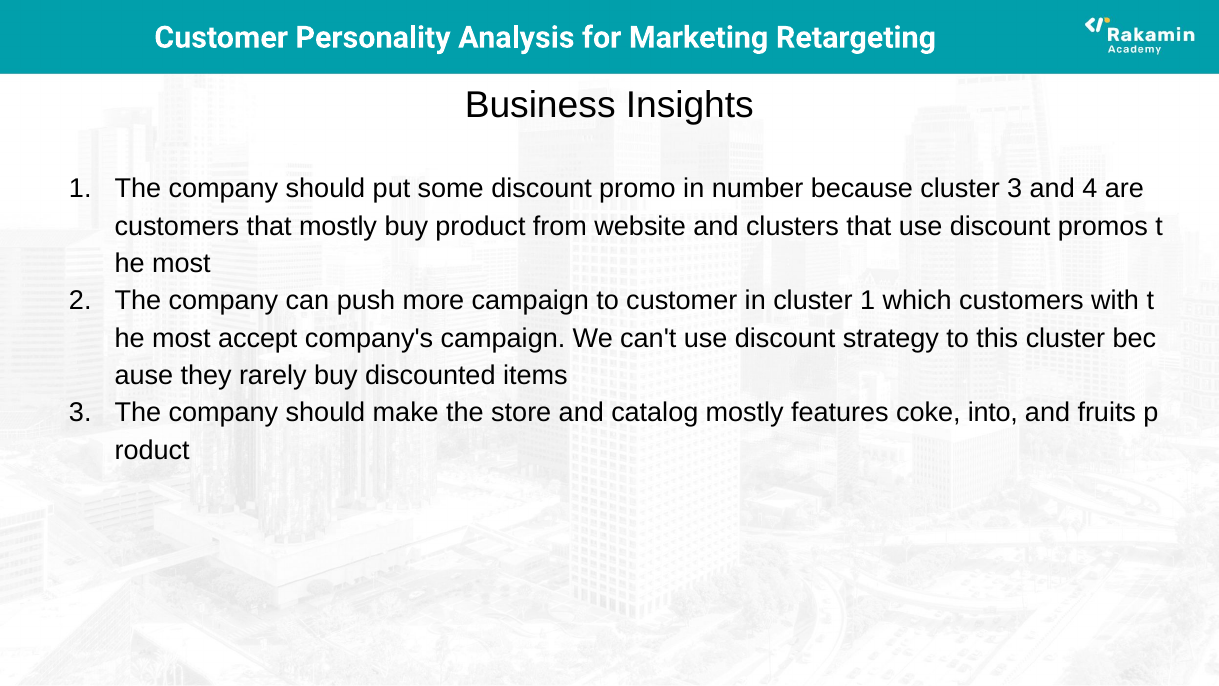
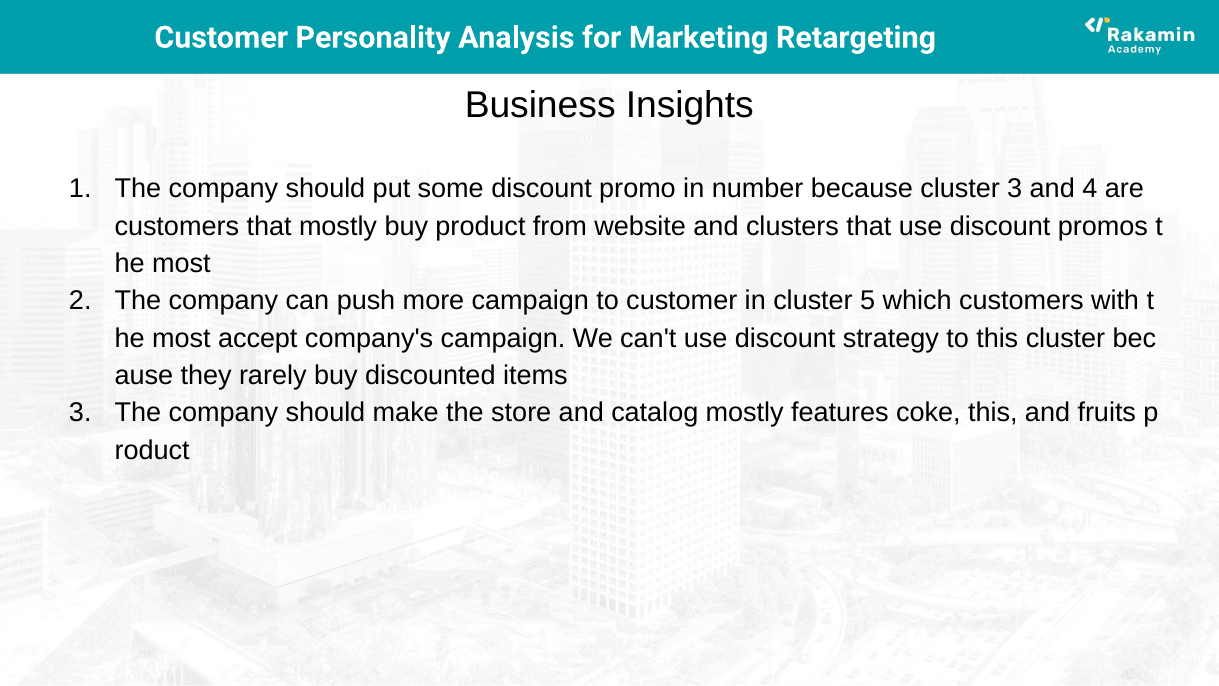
cluster 1: 1 -> 5
coke into: into -> this
